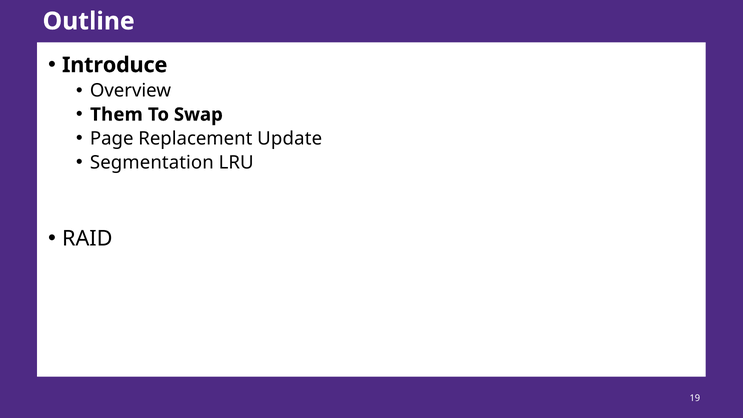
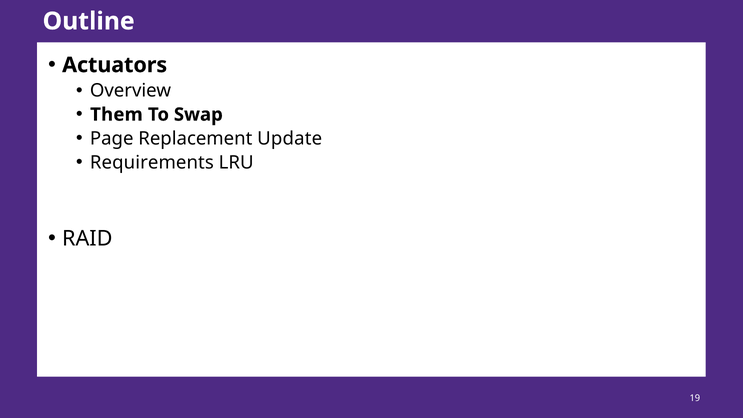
Introduce: Introduce -> Actuators
Segmentation: Segmentation -> Requirements
